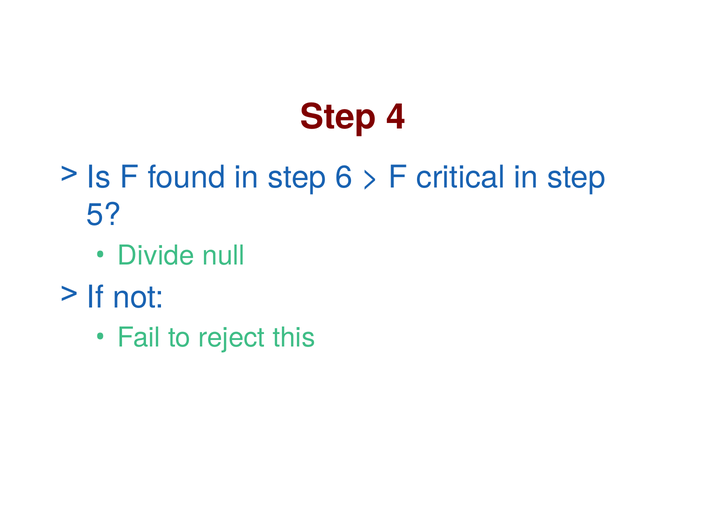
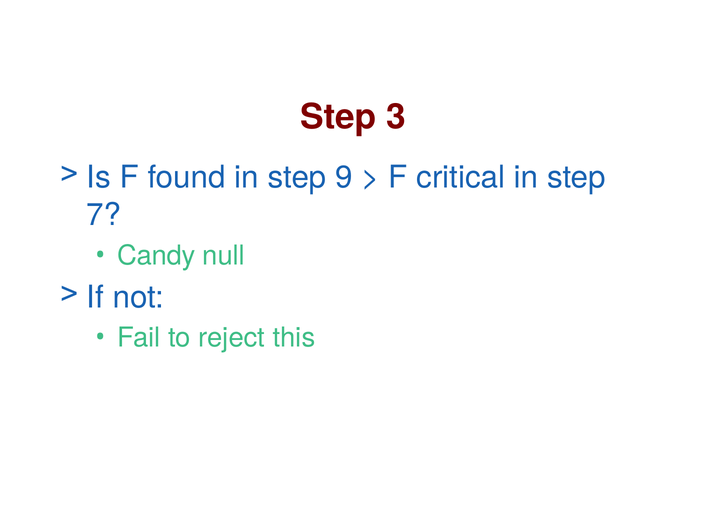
4: 4 -> 3
6: 6 -> 9
5: 5 -> 7
Divide: Divide -> Candy
